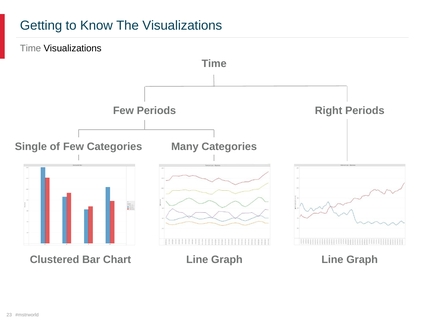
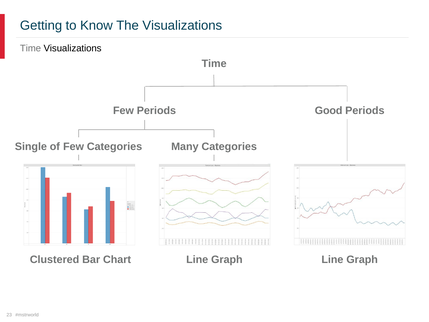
Right: Right -> Good
